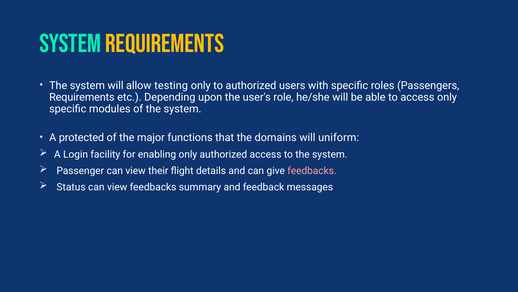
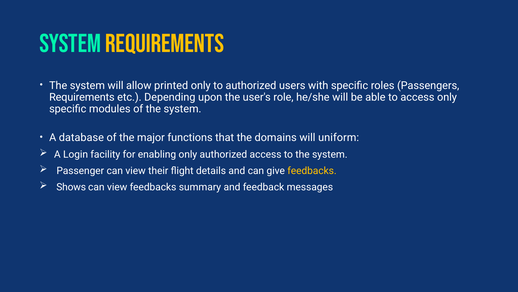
testing: testing -> printed
protected: protected -> database
feedbacks at (312, 170) colour: pink -> yellow
Status: Status -> Shows
